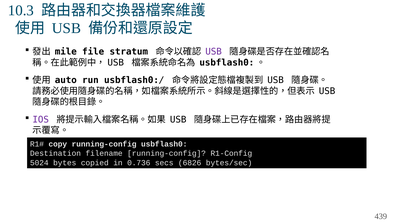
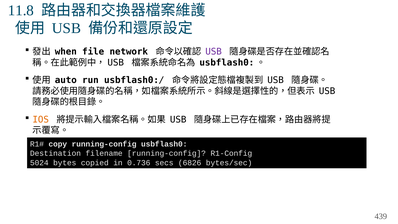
10.3: 10.3 -> 11.8
mile: mile -> when
stratum: stratum -> network
IOS colour: purple -> orange
